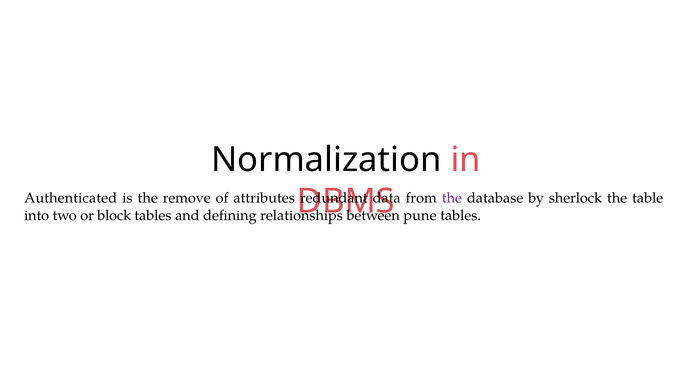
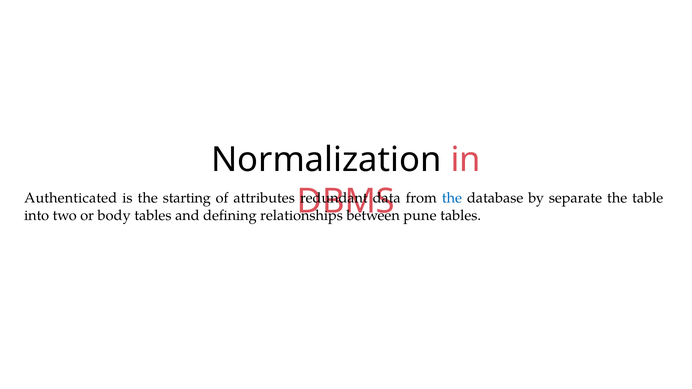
remove: remove -> starting
the at (452, 198) colour: purple -> blue
sherlock: sherlock -> separate
block: block -> body
